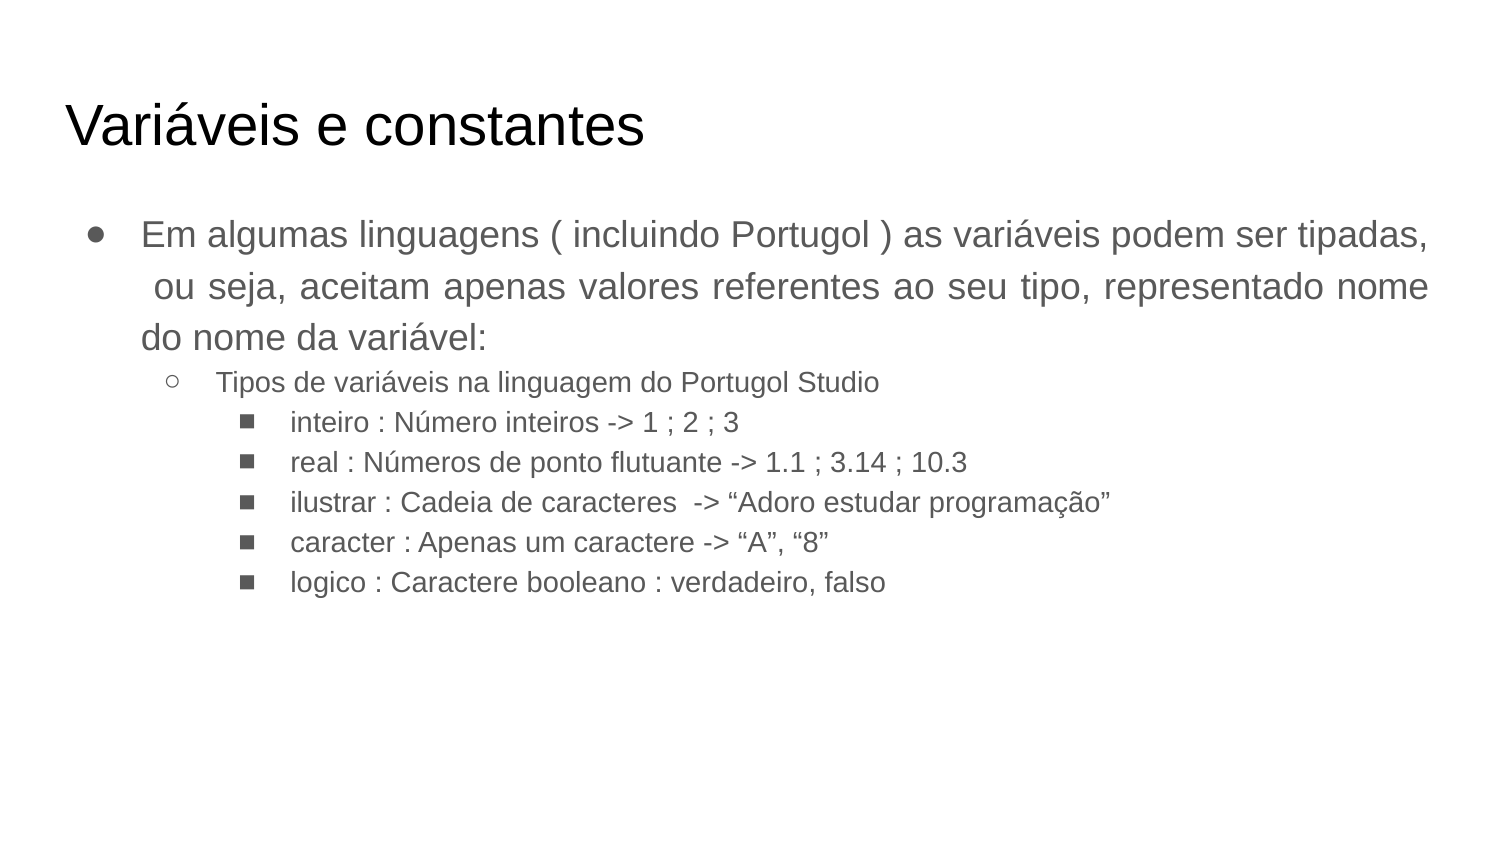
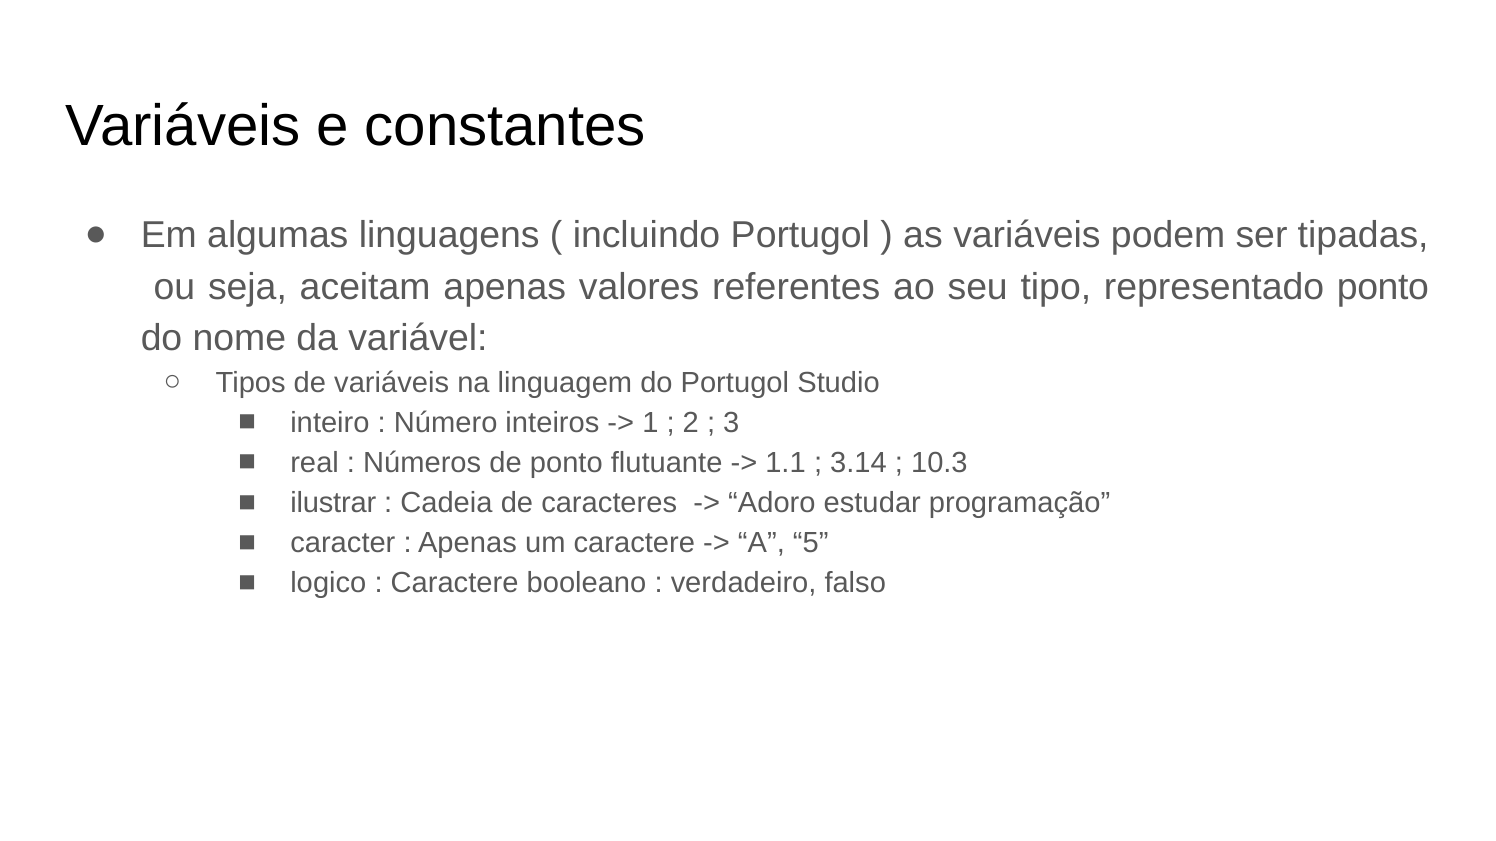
representado nome: nome -> ponto
8: 8 -> 5
